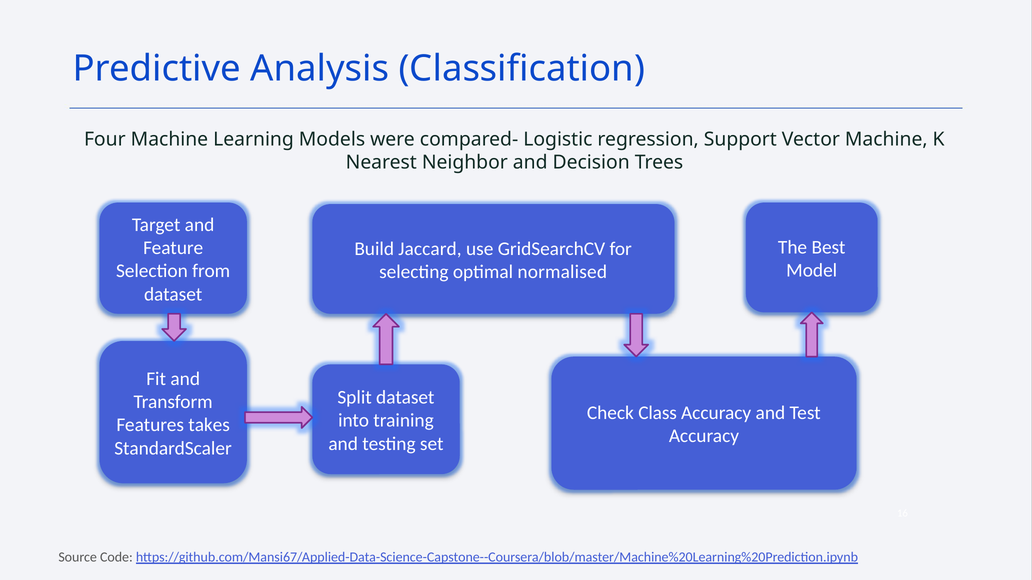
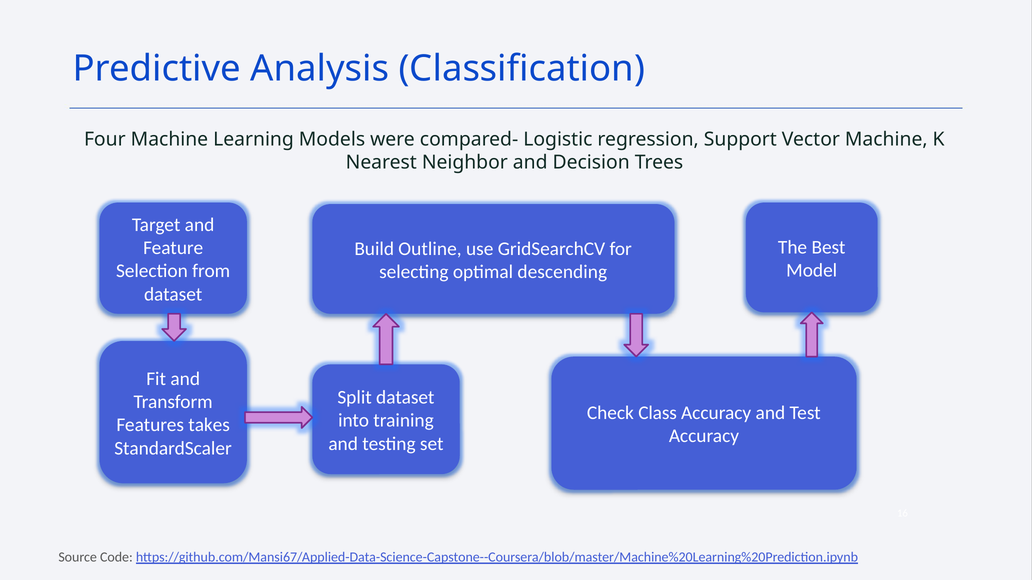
Jaccard: Jaccard -> Outline
normalised: normalised -> descending
